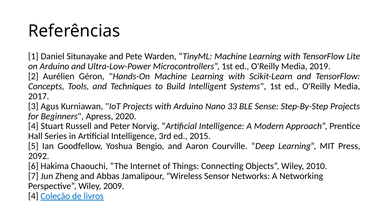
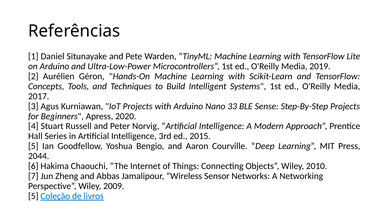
2092: 2092 -> 2044
4 at (33, 196): 4 -> 5
